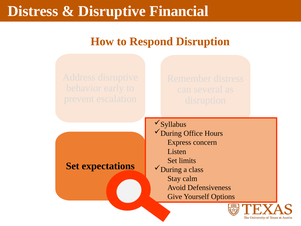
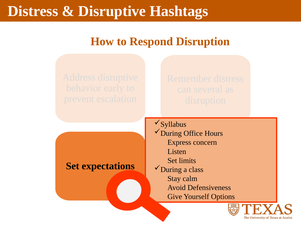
Financial: Financial -> Hashtags
